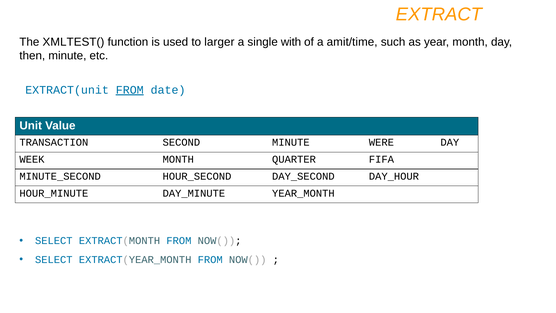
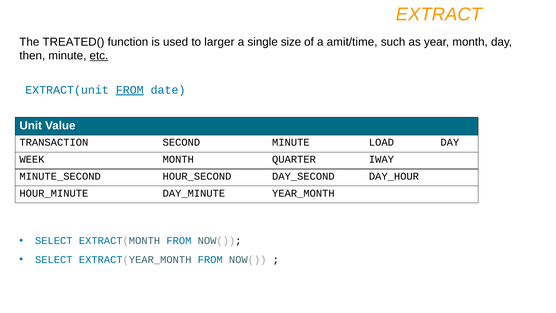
XMLTEST(: XMLTEST( -> TREATED(
with: with -> size
etc underline: none -> present
WERE: WERE -> LOAD
FIFA: FIFA -> IWAY
